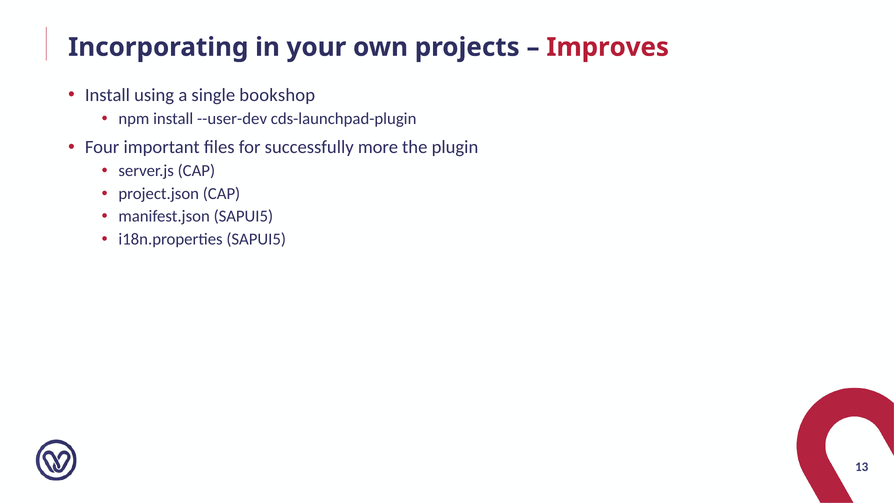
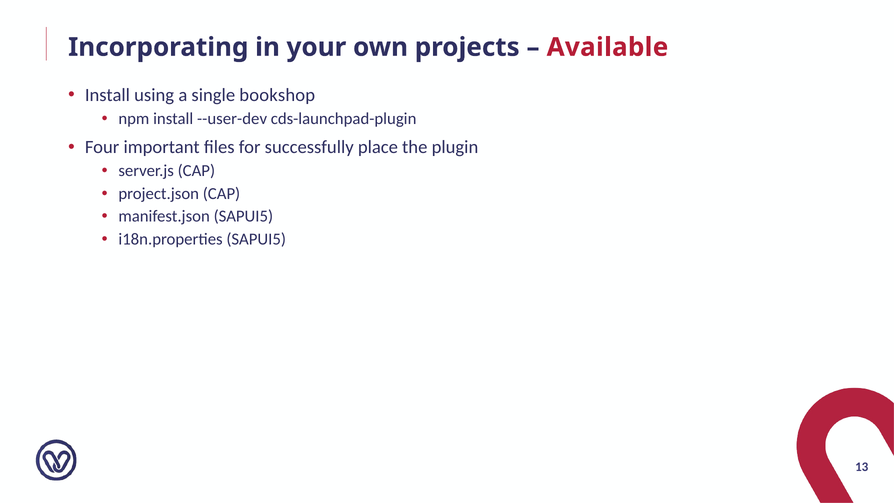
Improves: Improves -> Available
more: more -> place
